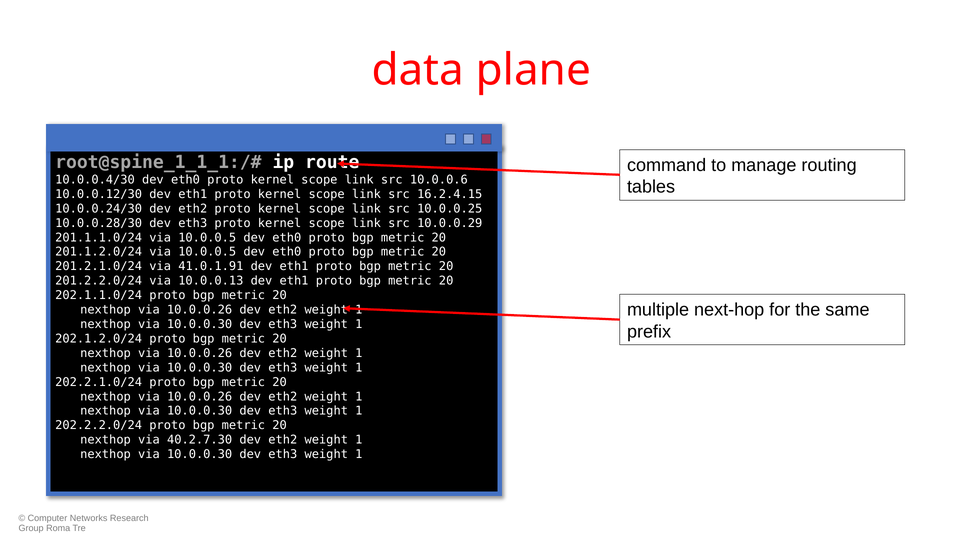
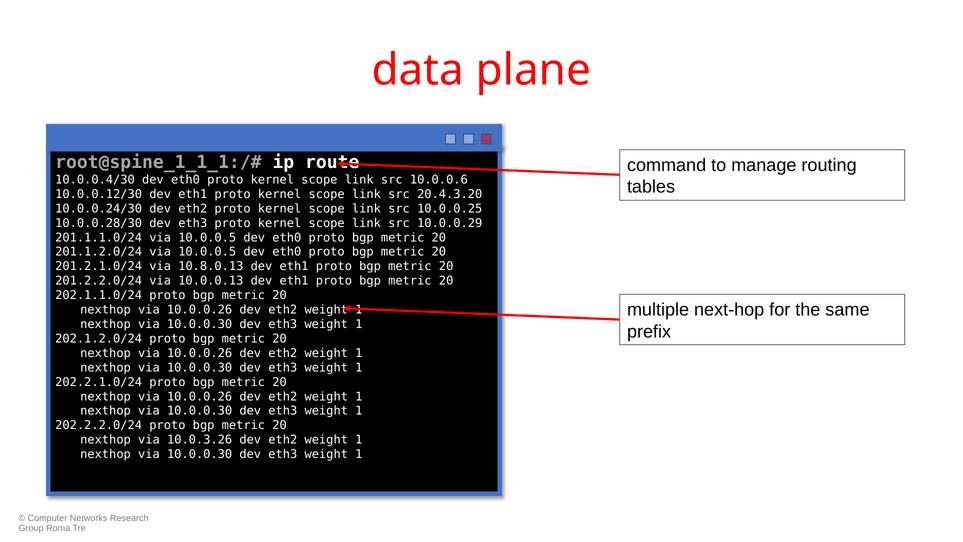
16.2.4.15: 16.2.4.15 -> 20.4.3.20
41.0.1.91: 41.0.1.91 -> 10.8.0.13
40.2.7.30: 40.2.7.30 -> 10.0.3.26
